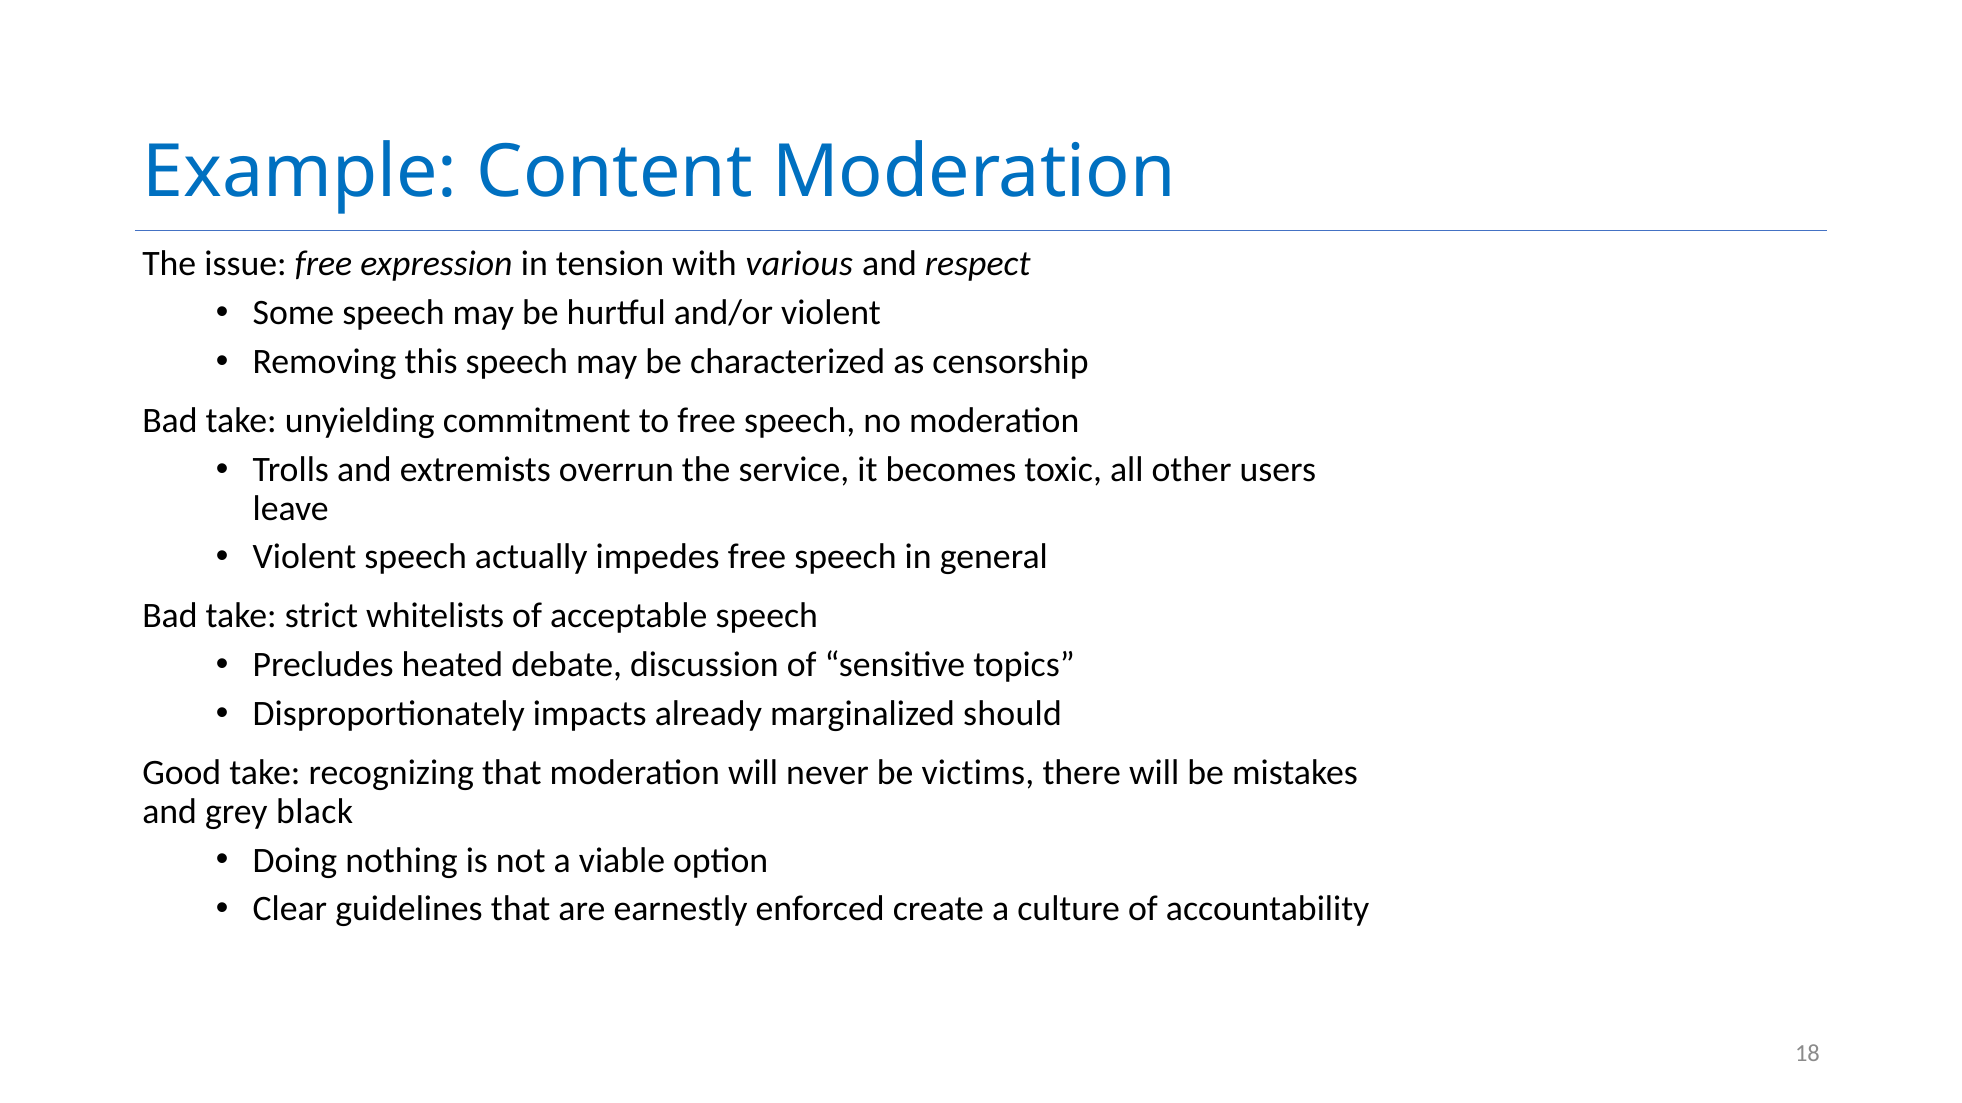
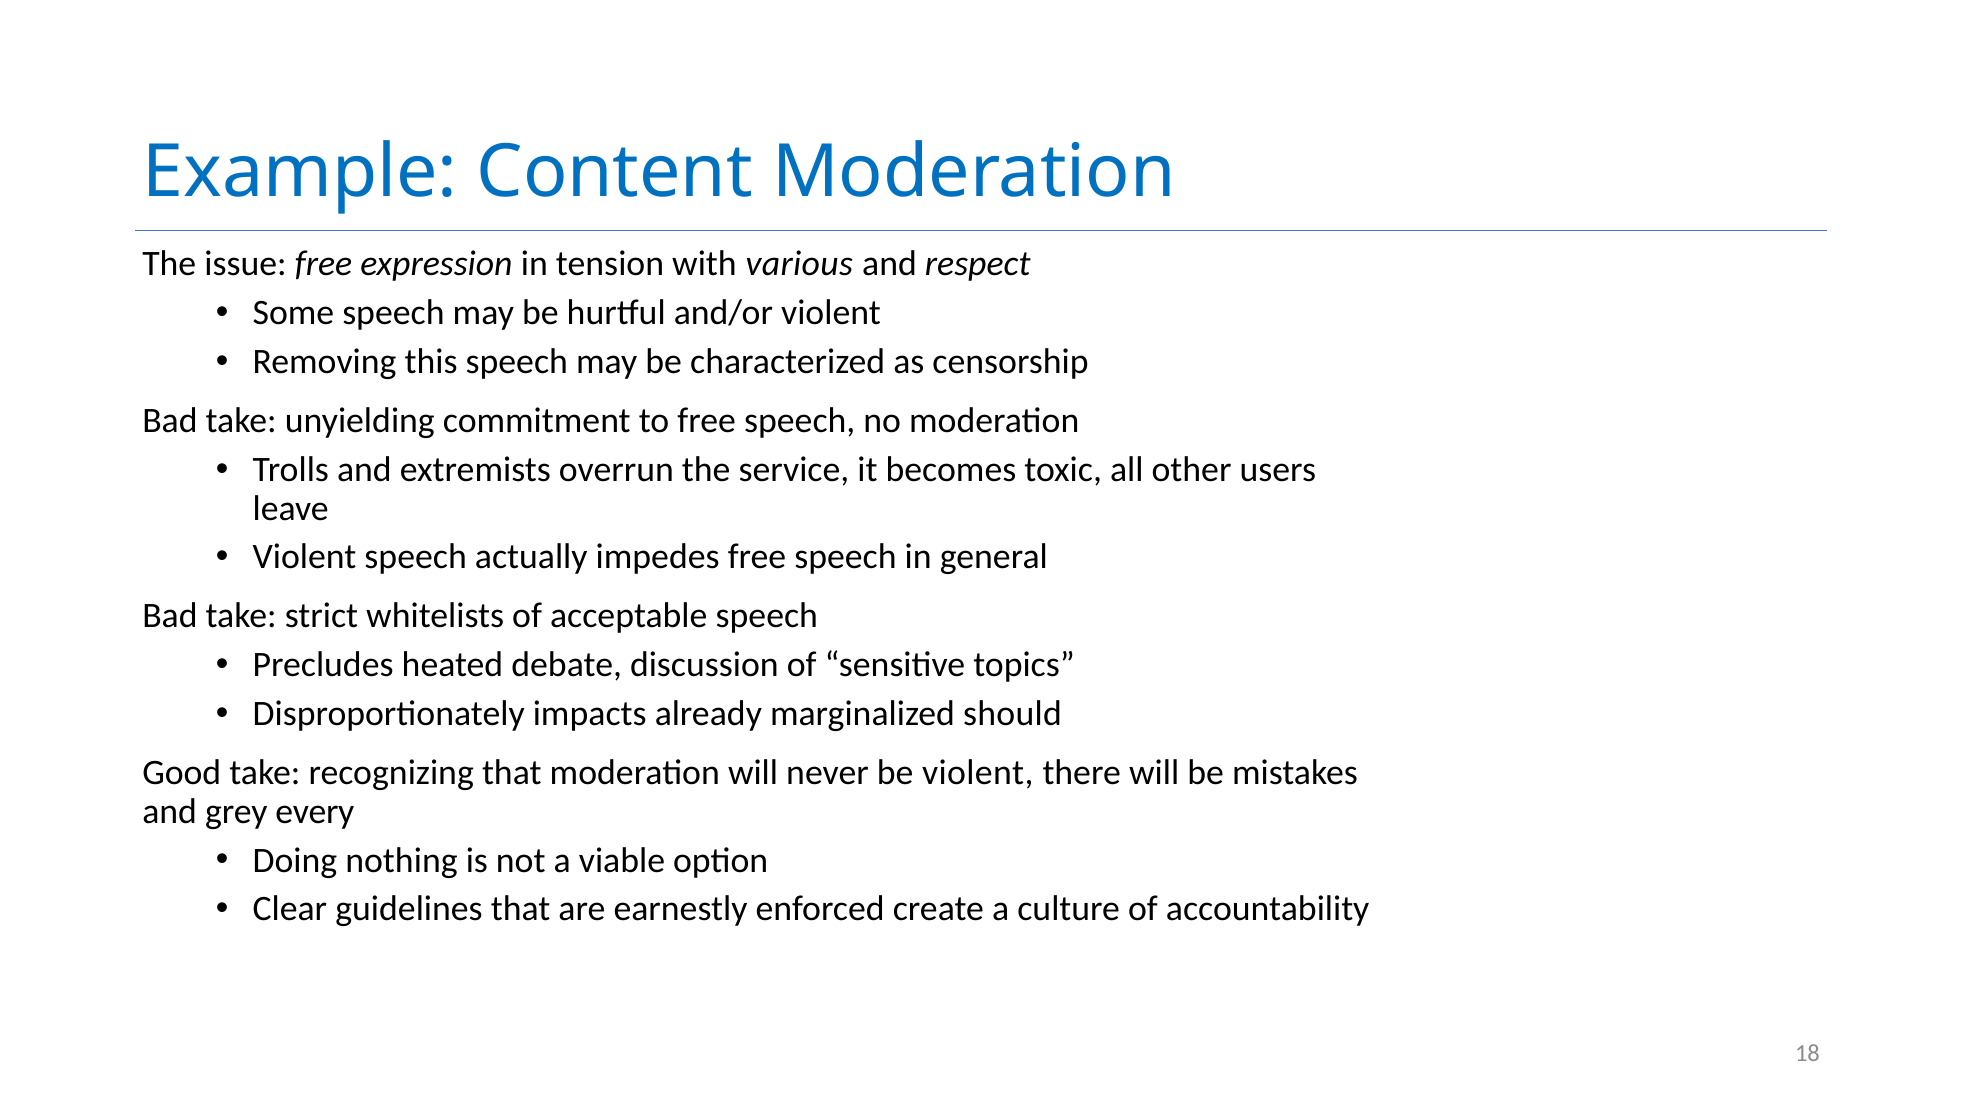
be victims: victims -> violent
black: black -> every
